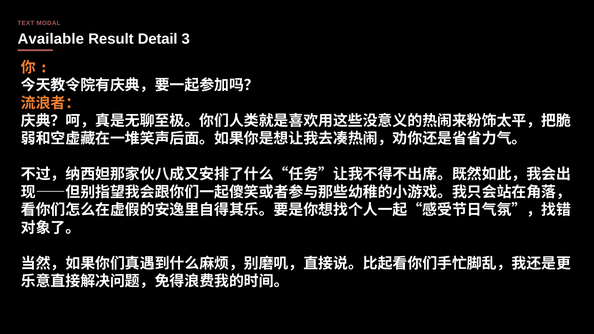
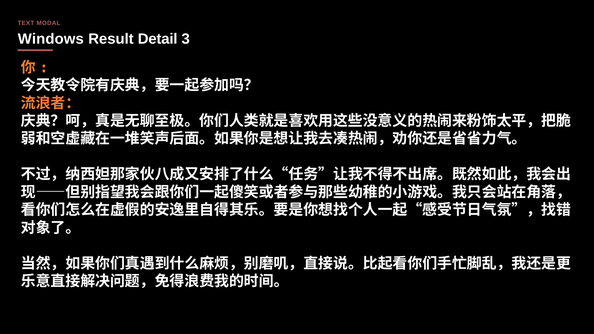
Available: Available -> Windows
